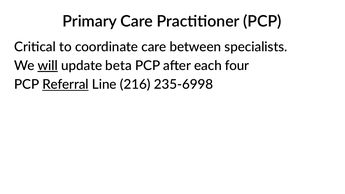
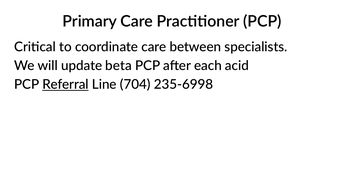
will underline: present -> none
four: four -> acid
216: 216 -> 704
